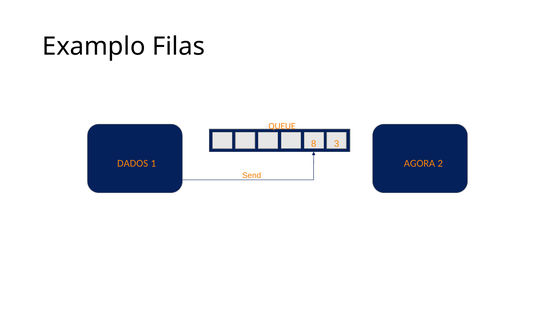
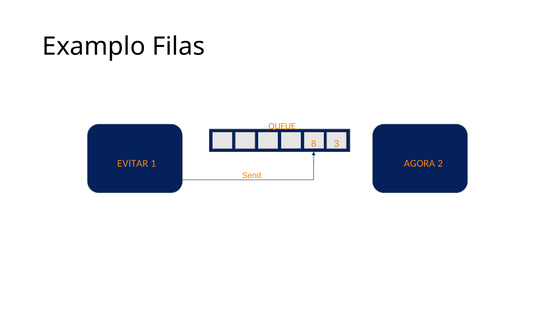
DADOS: DADOS -> EVITAR
